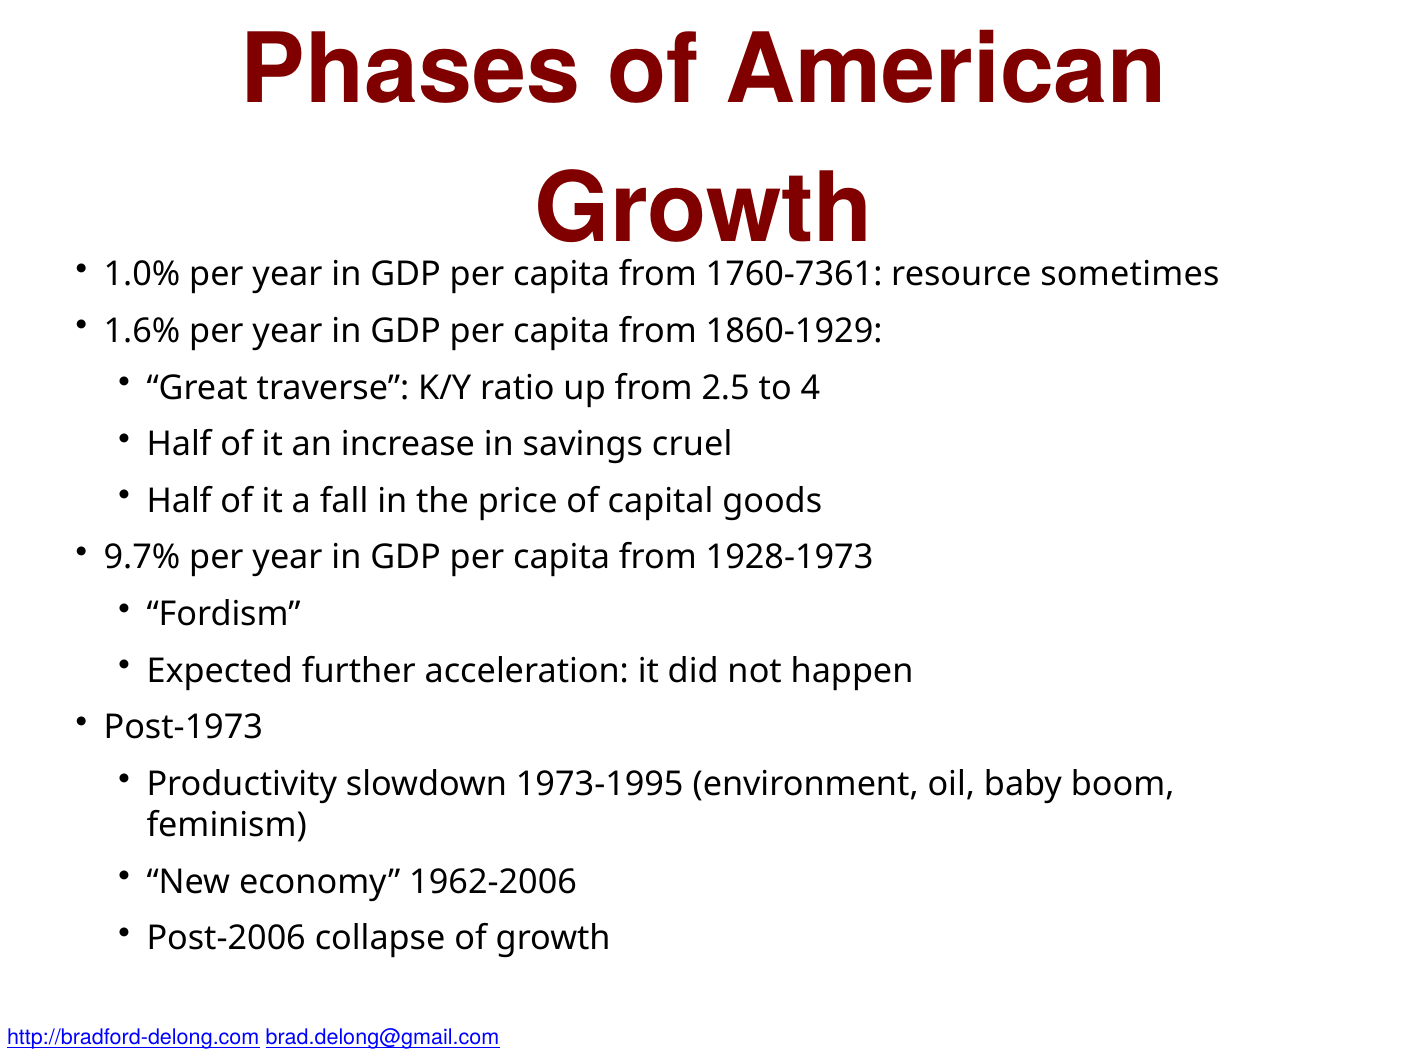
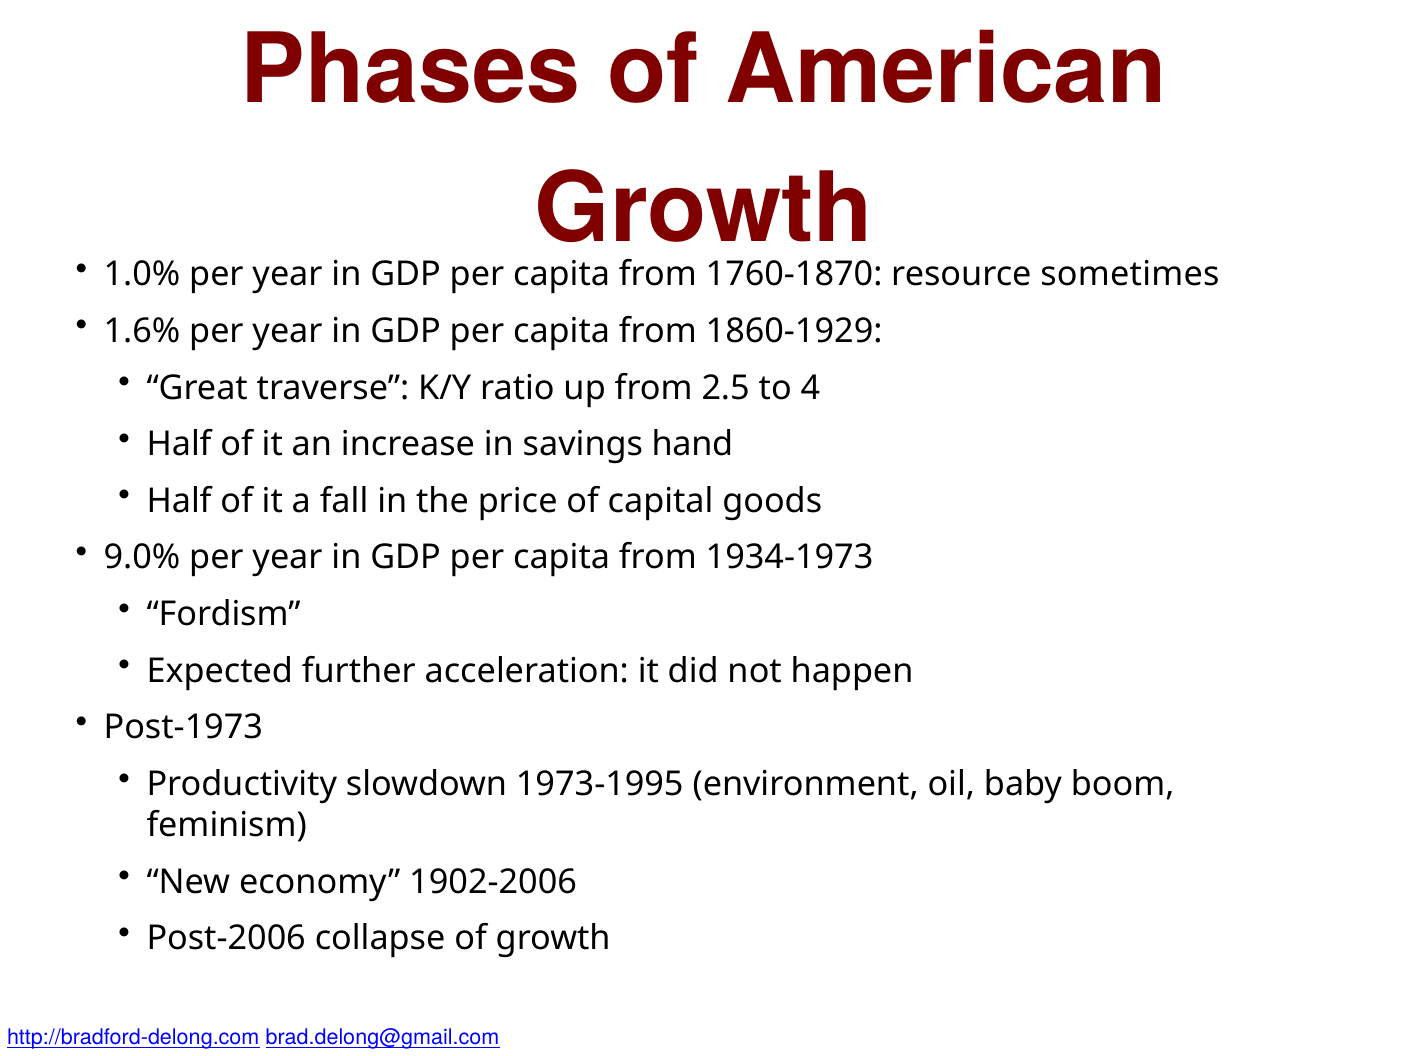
1760-7361: 1760-7361 -> 1760-1870
cruel: cruel -> hand
9.7%: 9.7% -> 9.0%
1928-1973: 1928-1973 -> 1934-1973
1962-2006: 1962-2006 -> 1902-2006
